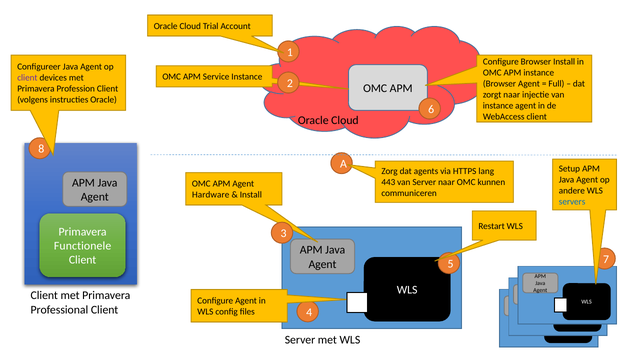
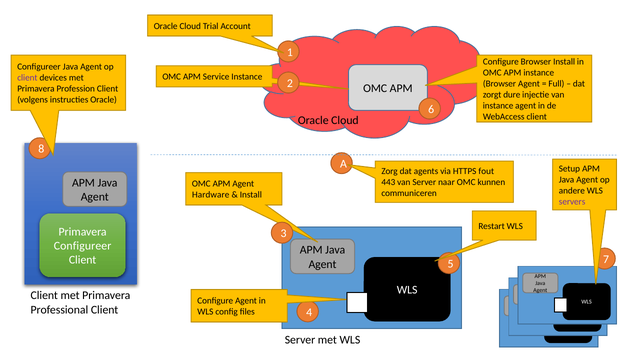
zorgt naar: naar -> dure
lang: lang -> fout
servers colour: blue -> purple
Functionele at (83, 246): Functionele -> Configureer
